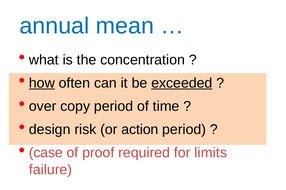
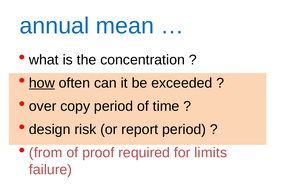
exceeded underline: present -> none
action: action -> report
case: case -> from
